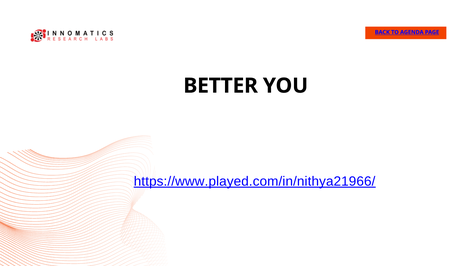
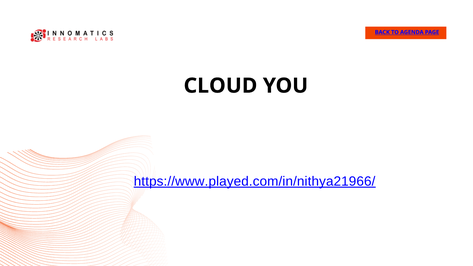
BETTER: BETTER -> CLOUD
